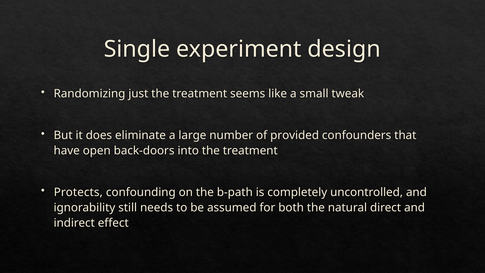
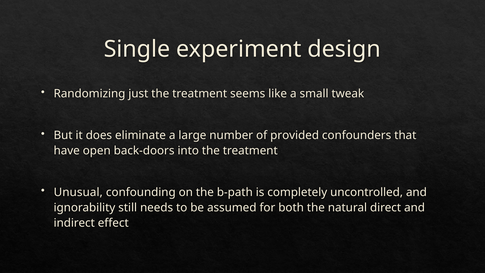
Protects: Protects -> Unusual
